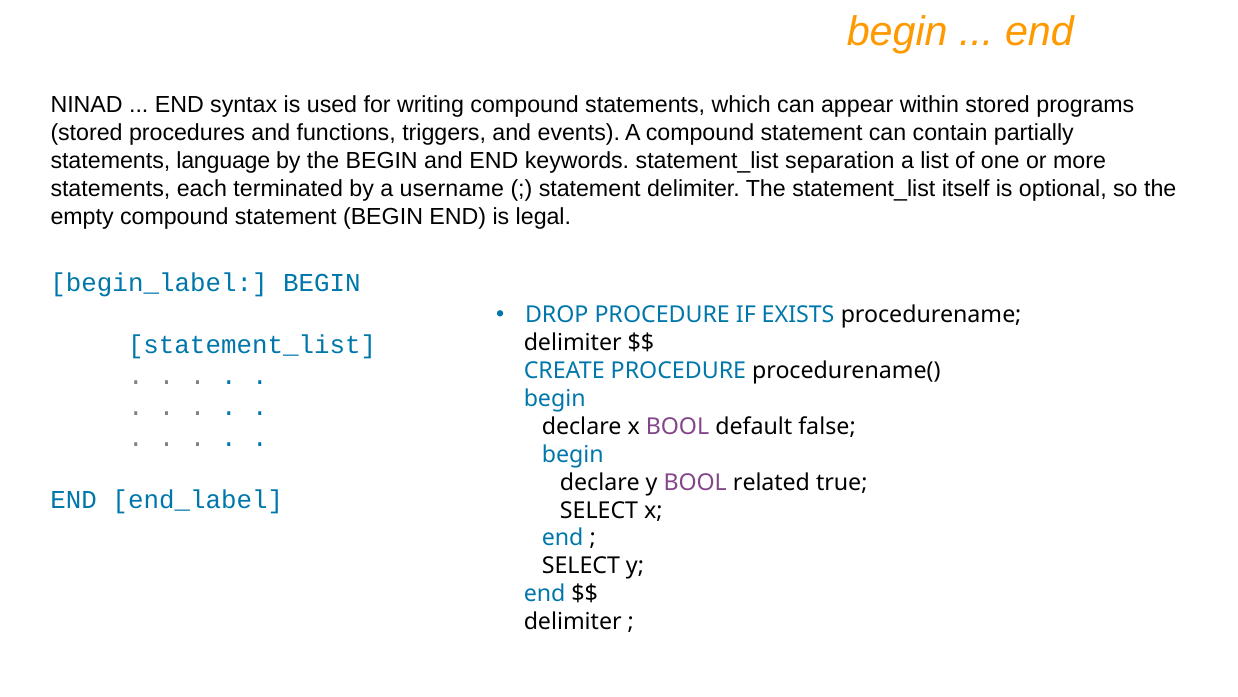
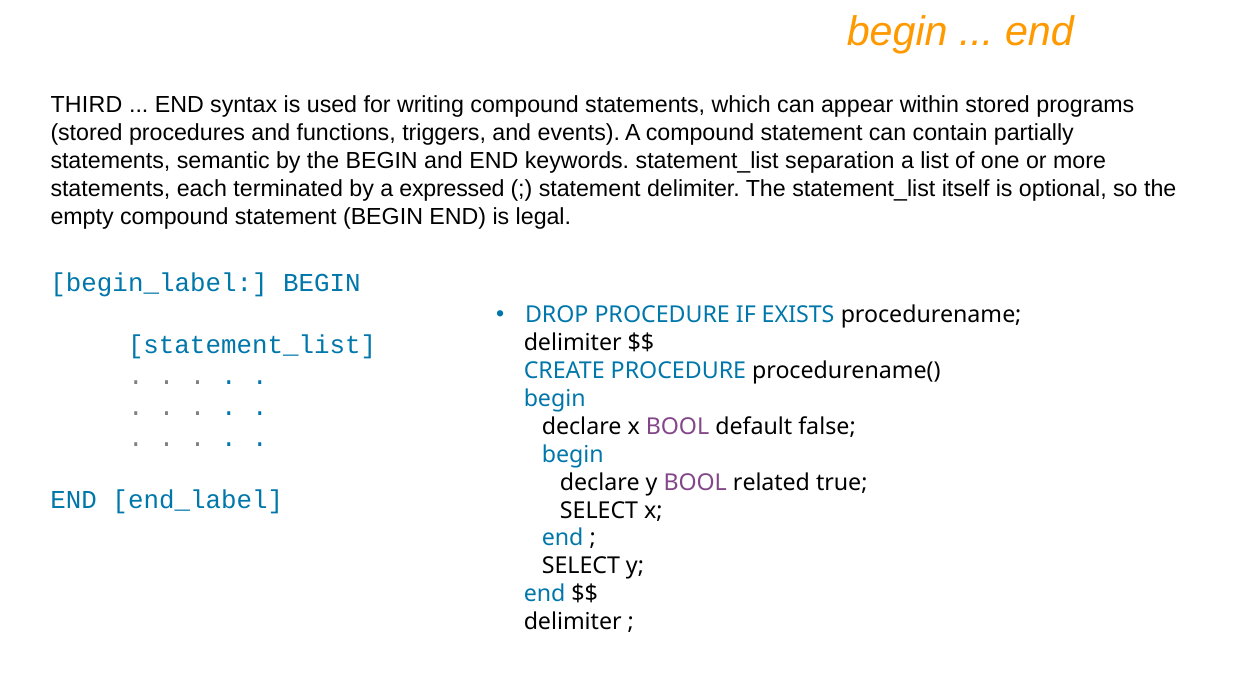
NINAD: NINAD -> THIRD
language: language -> semantic
username: username -> expressed
